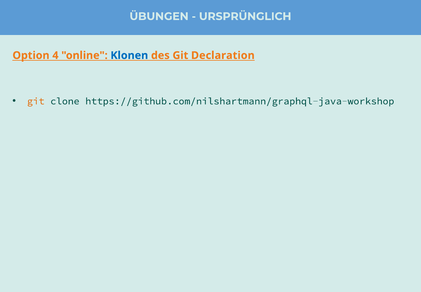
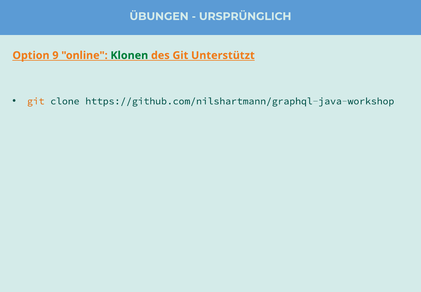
4: 4 -> 9
Klonen colour: blue -> green
Declaration: Declaration -> Unterstützt
